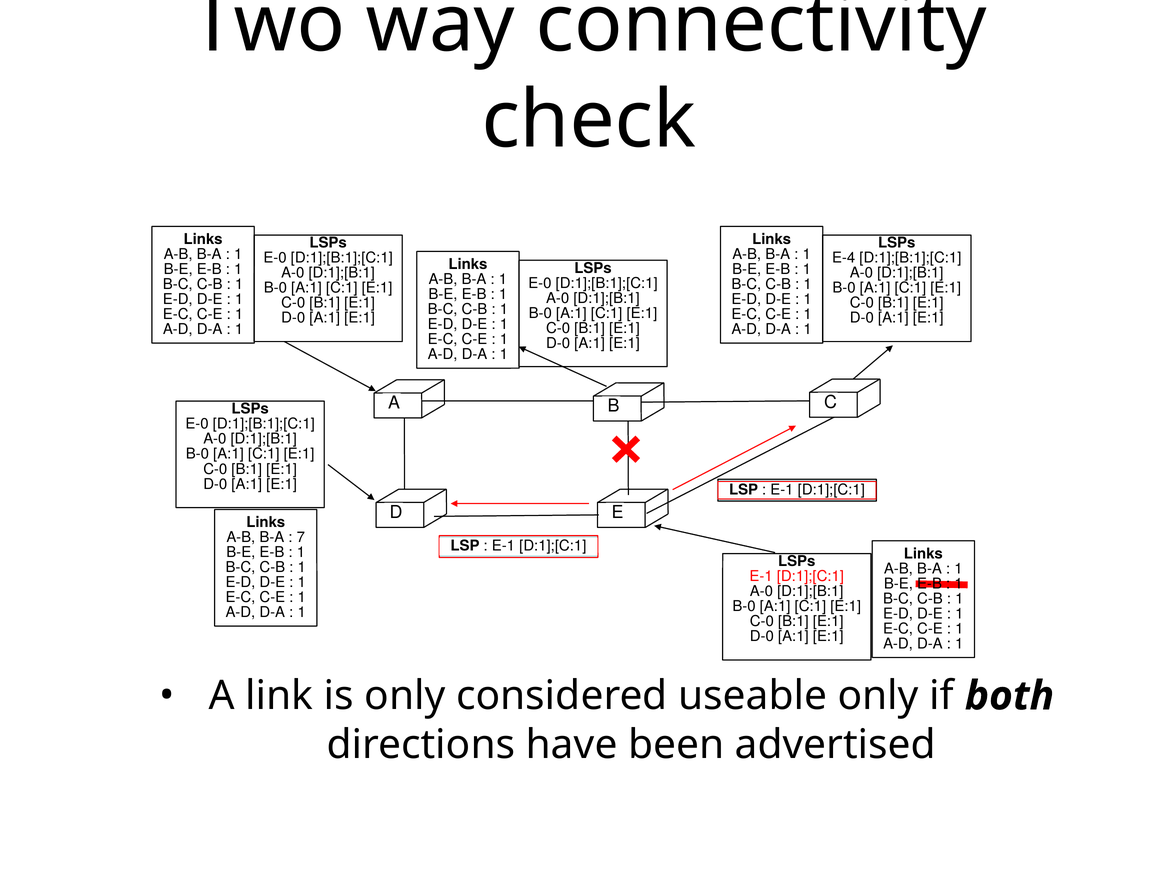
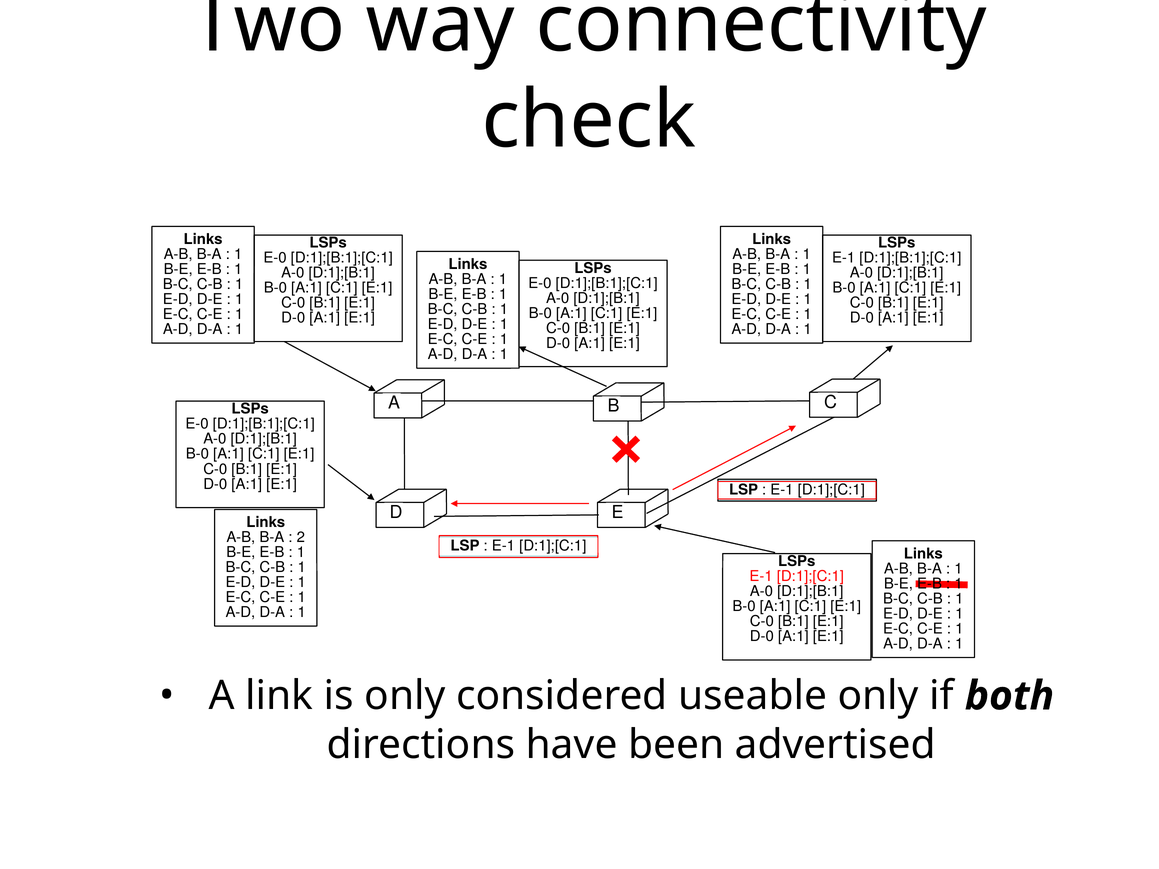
E-4 at (844, 258): E-4 -> E-1
7: 7 -> 2
